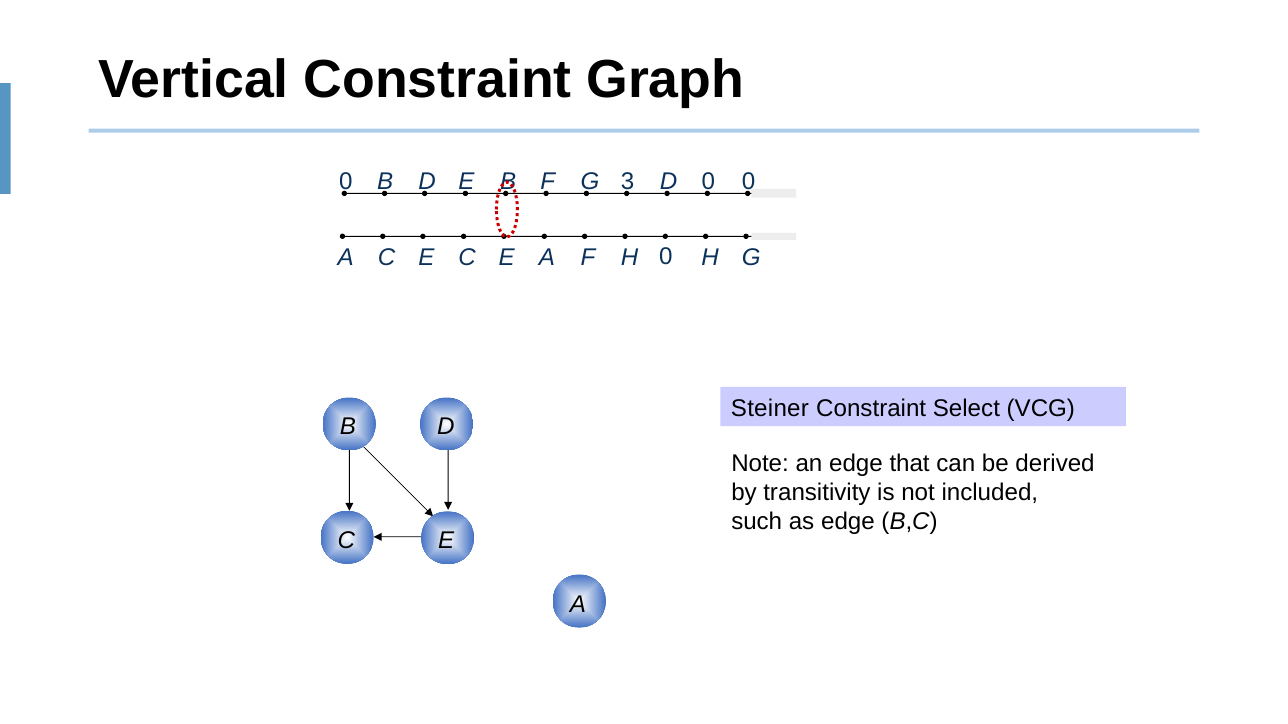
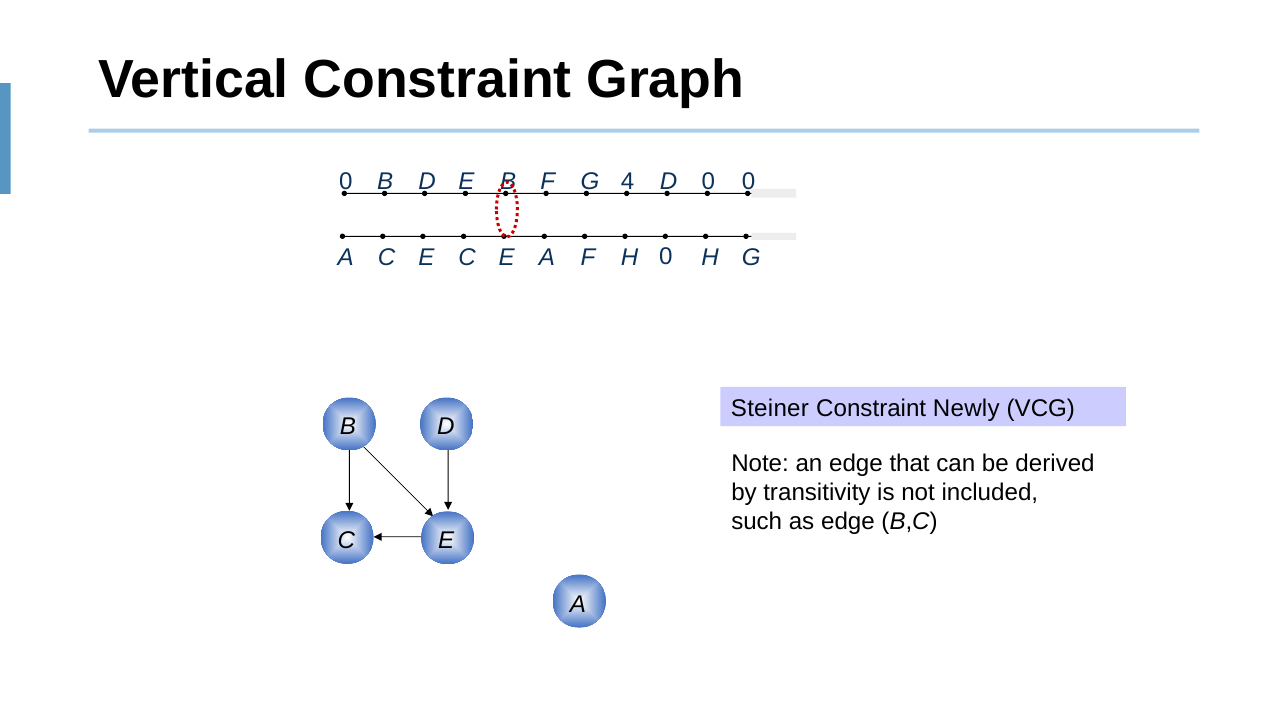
3: 3 -> 4
Select: Select -> Newly
